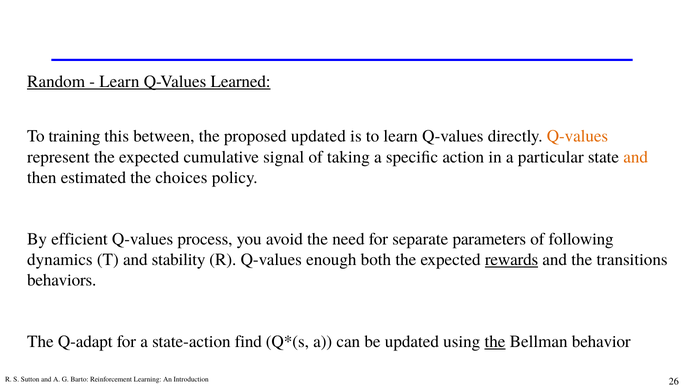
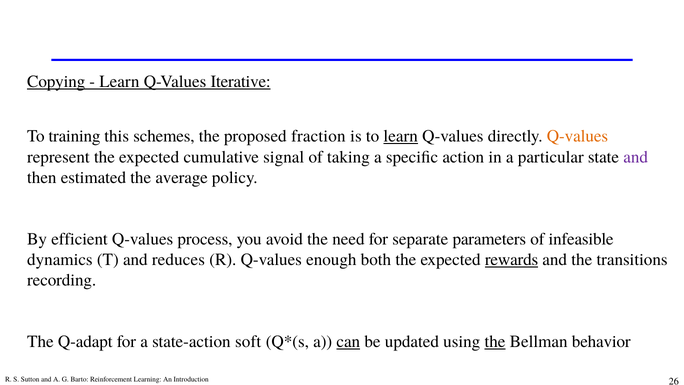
Random: Random -> Copying
Learned: Learned -> Iterative
between: between -> schemes
proposed updated: updated -> fraction
learn at (401, 136) underline: none -> present
and at (636, 157) colour: orange -> purple
choices: choices -> average
following: following -> infeasible
stability: stability -> reduces
behaviors: behaviors -> recording
find: find -> soft
can underline: none -> present
